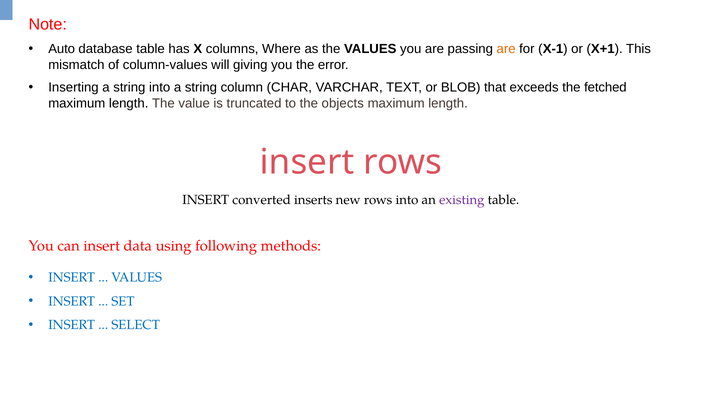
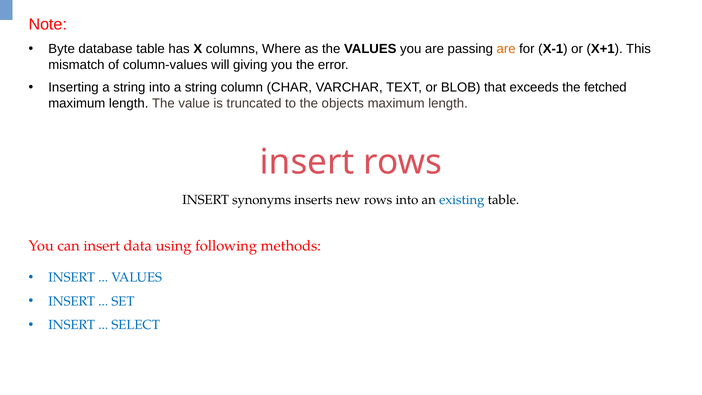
Auto: Auto -> Byte
converted: converted -> synonyms
existing colour: purple -> blue
